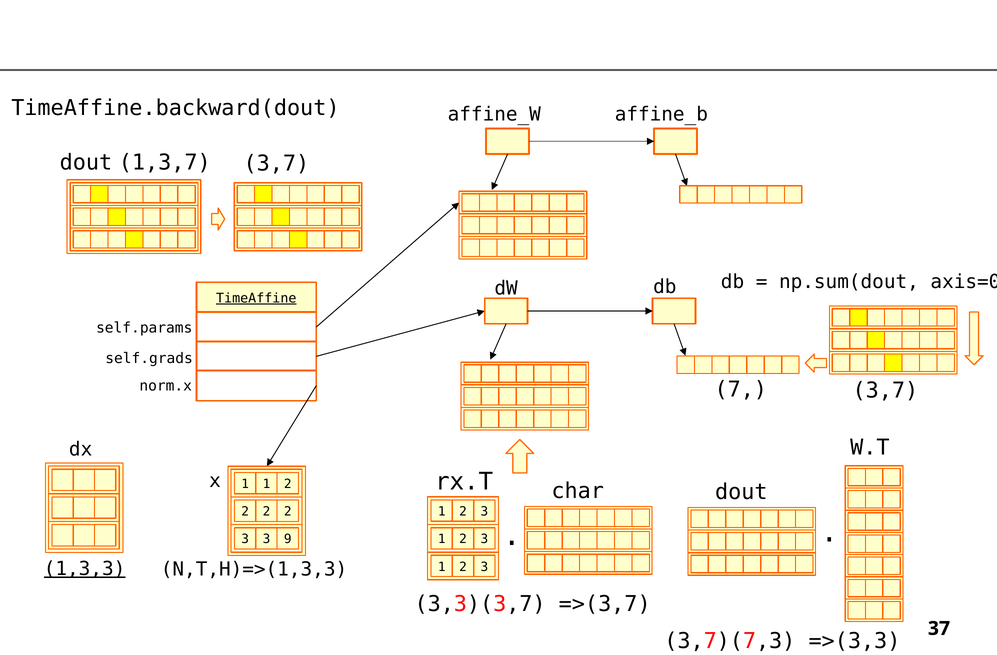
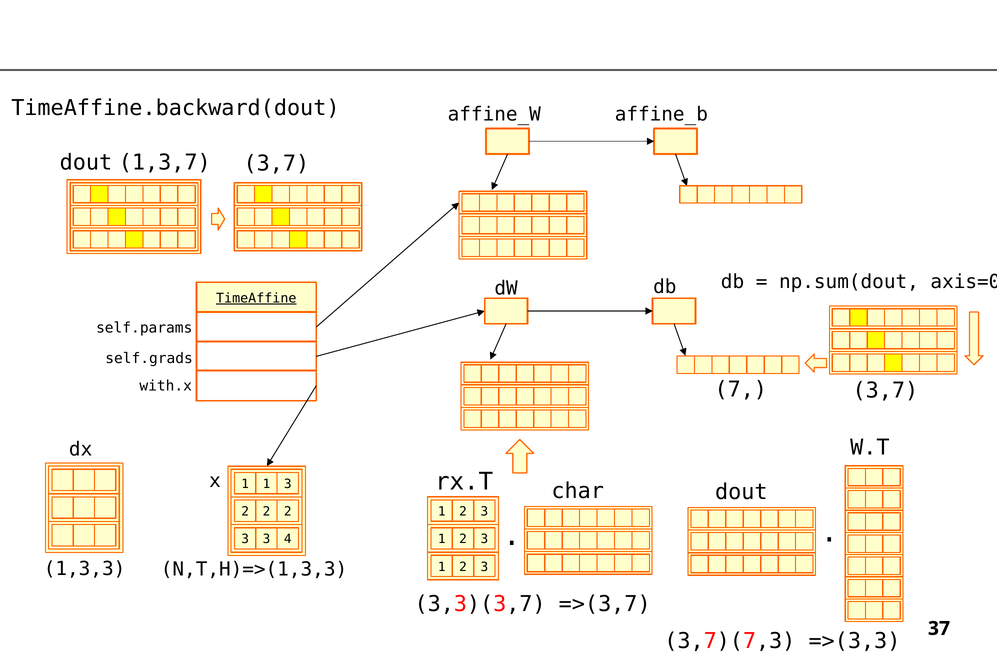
norm.x: norm.x -> with.x
1 1 2: 2 -> 3
9: 9 -> 4
1,3,3 underline: present -> none
